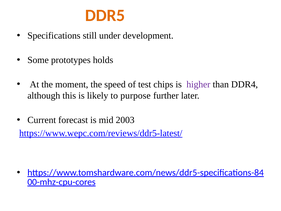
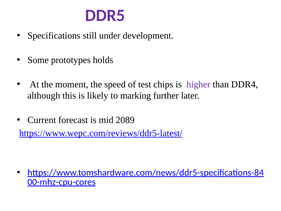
DDR5 colour: orange -> purple
purpose: purpose -> marking
2003: 2003 -> 2089
